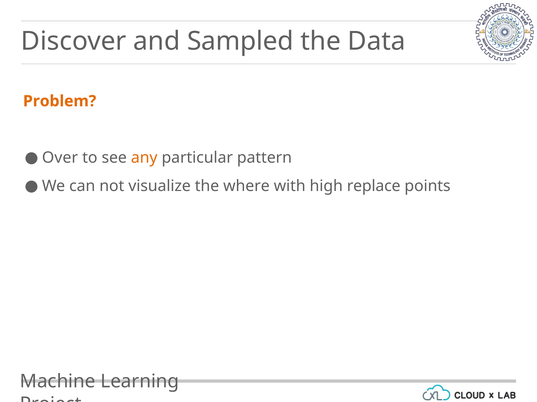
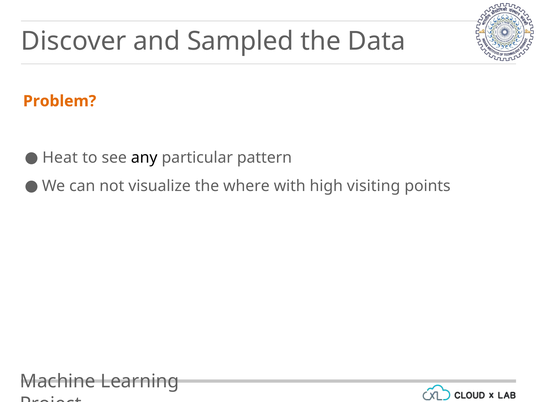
Over: Over -> Heat
any colour: orange -> black
replace: replace -> visiting
